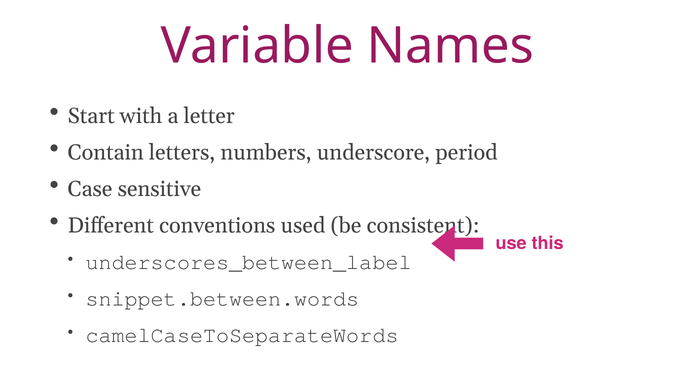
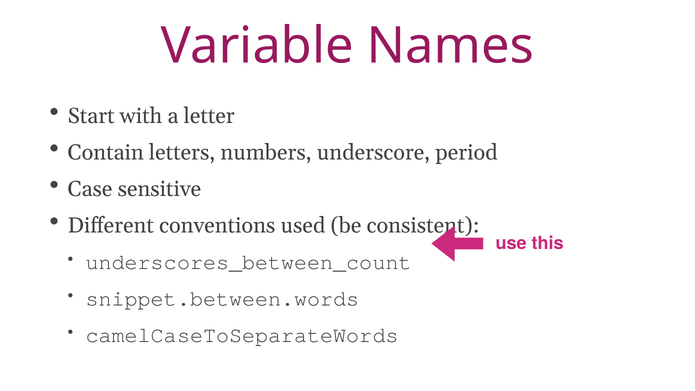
underscores_between_label: underscores_between_label -> underscores_between_count
